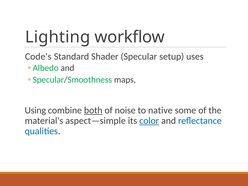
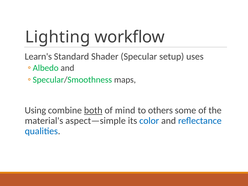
Code's: Code's -> Learn's
noise: noise -> mind
native: native -> others
color underline: present -> none
